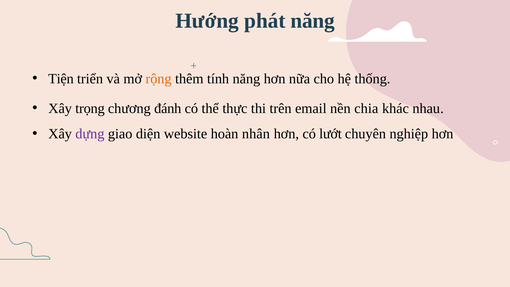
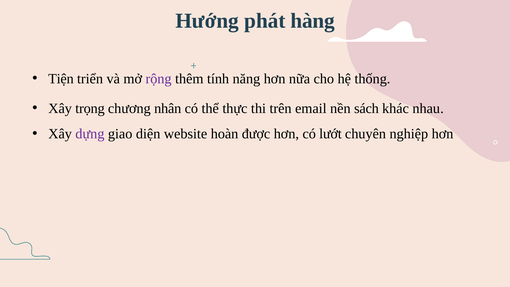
phát năng: năng -> hàng
rộng colour: orange -> purple
đánh: đánh -> nhân
chia: chia -> sách
nhân: nhân -> được
